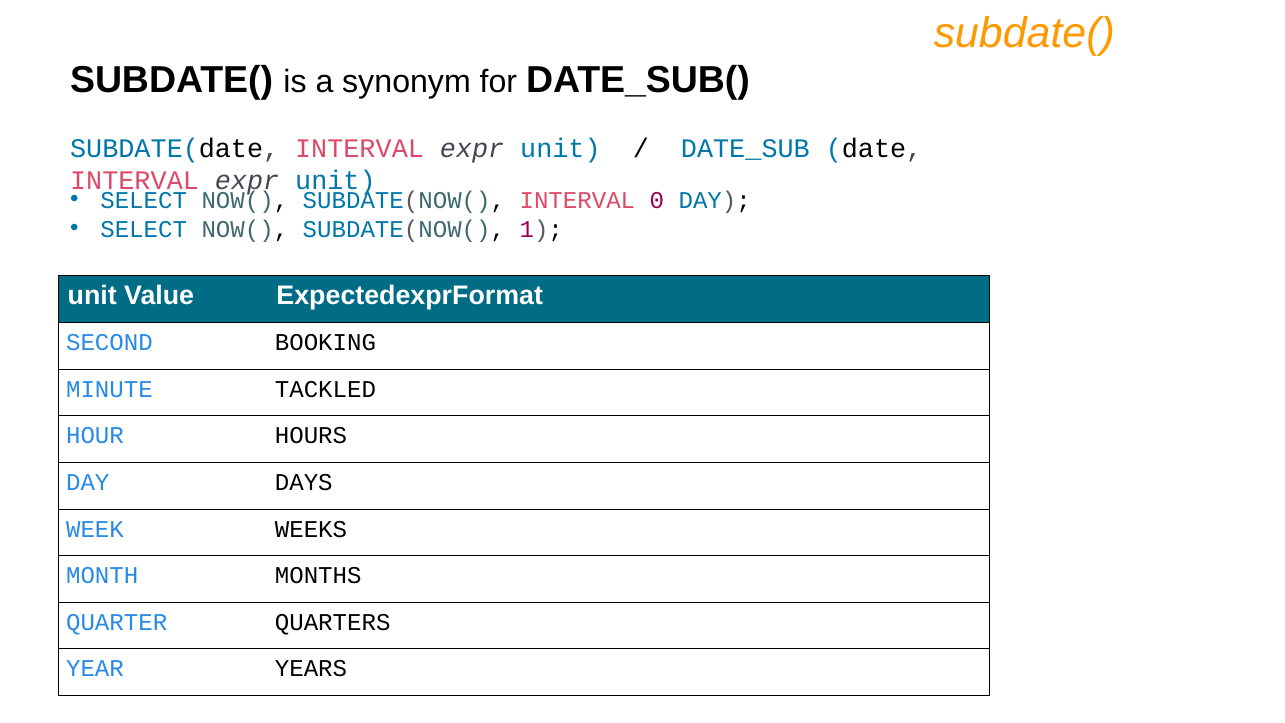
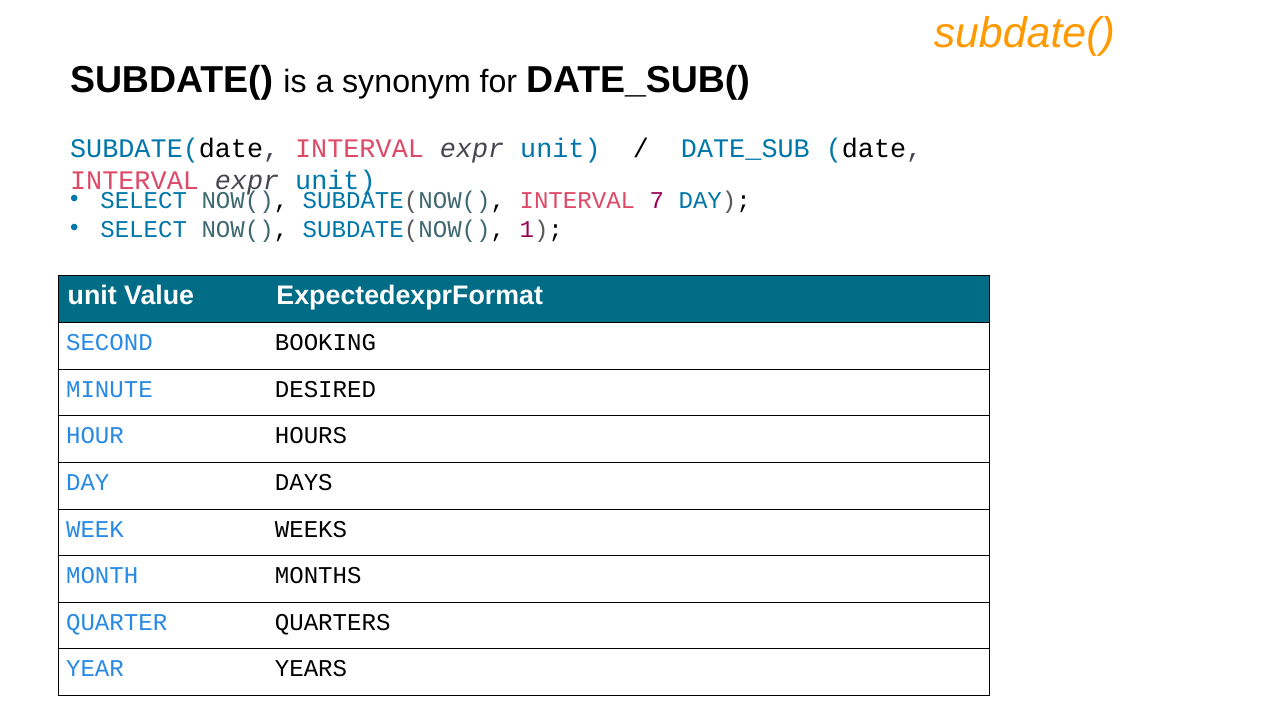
0: 0 -> 7
TACKLED: TACKLED -> DESIRED
